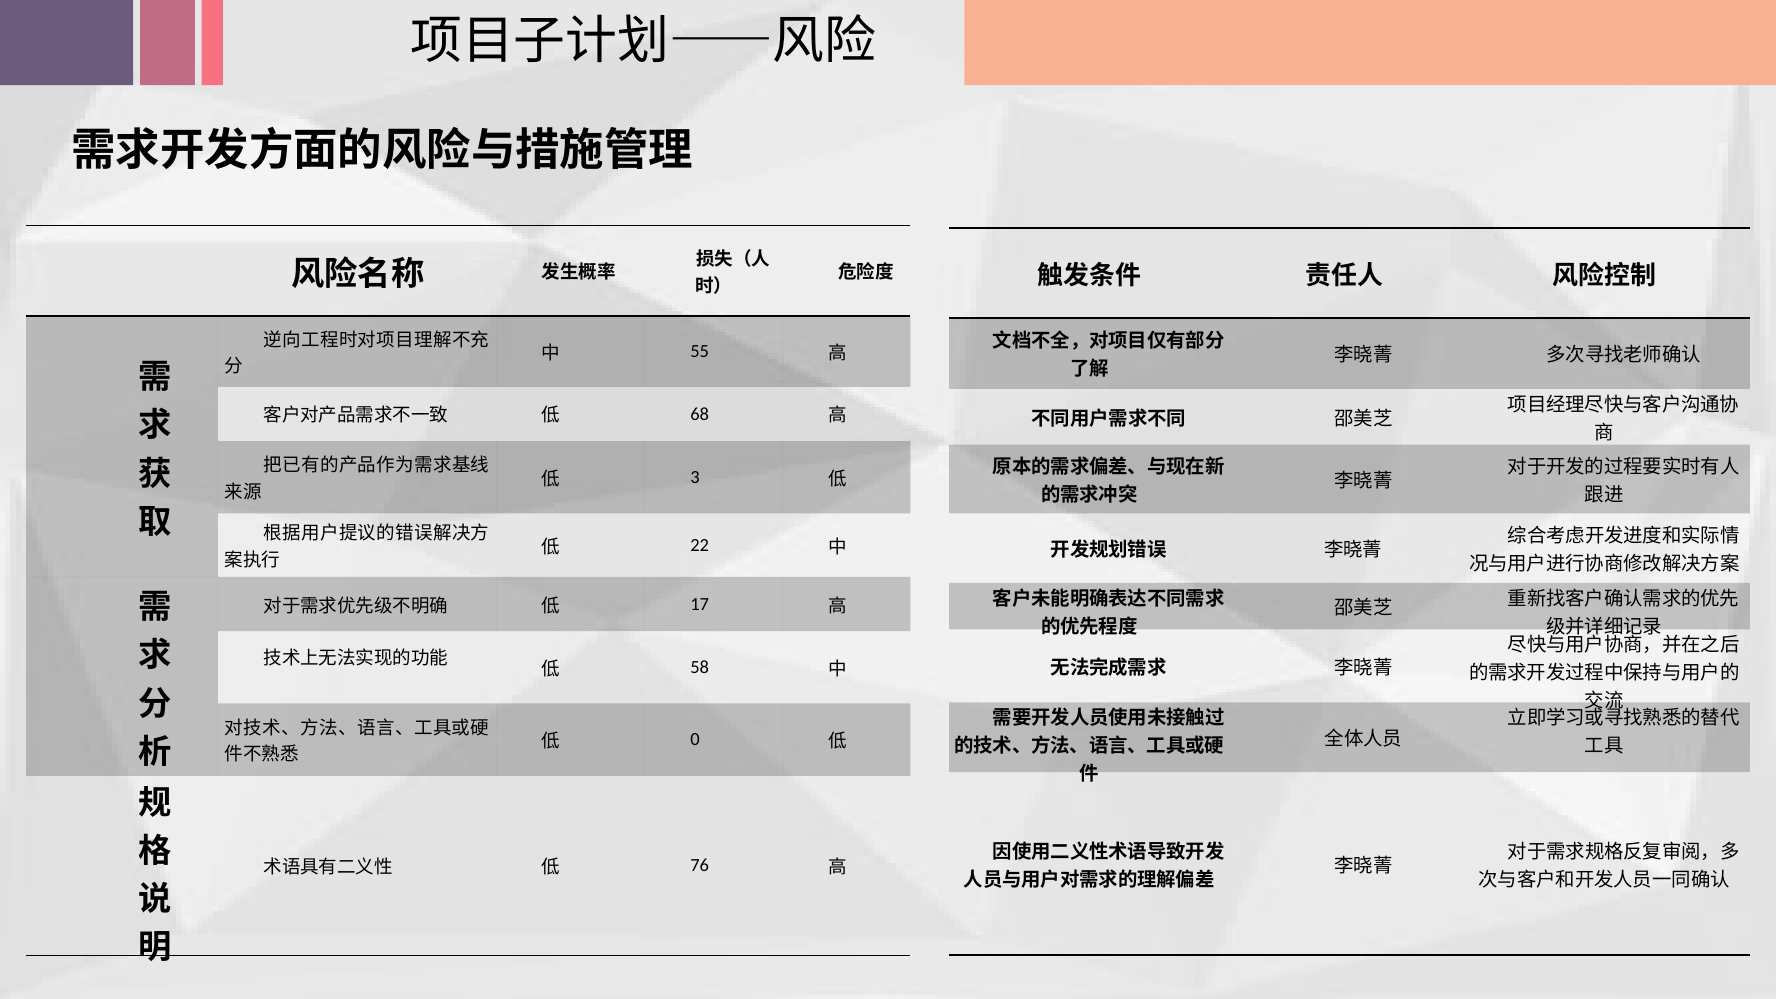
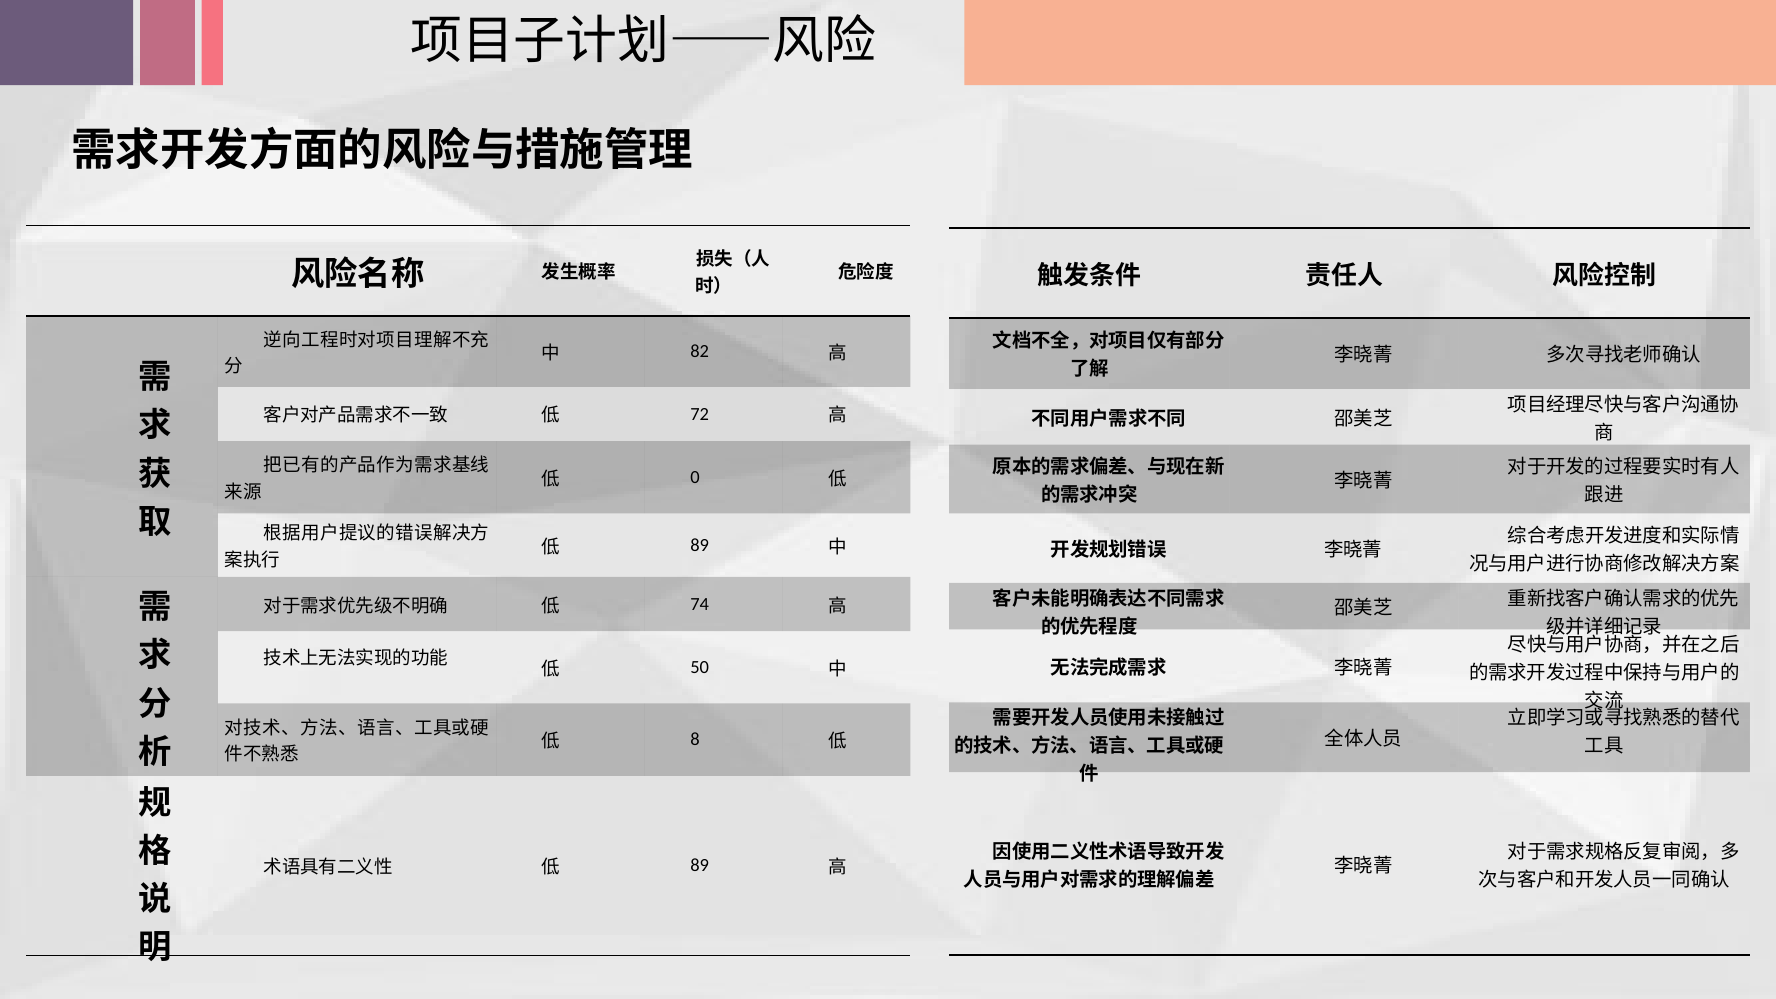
55: 55 -> 82
68: 68 -> 72
3: 3 -> 0
22 at (700, 545): 22 -> 89
17: 17 -> 74
58: 58 -> 50
0: 0 -> 8
76 at (700, 866): 76 -> 89
